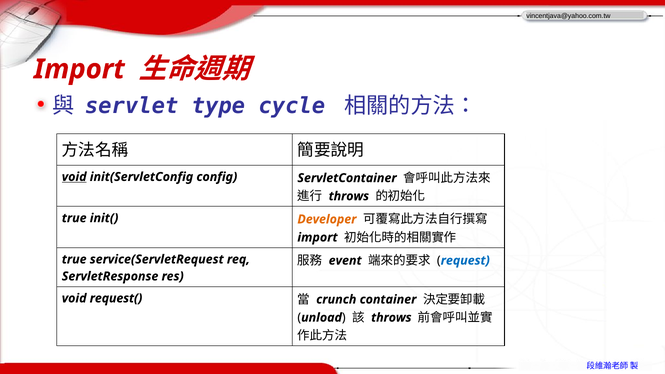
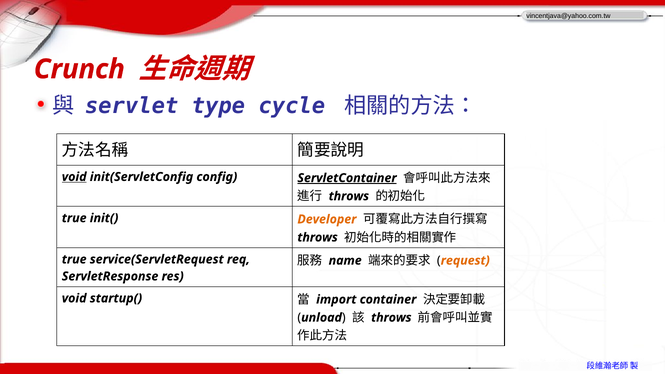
Import at (79, 69): Import -> Crunch
ServletContainer underline: none -> present
import at (317, 237): import -> throws
event: event -> name
request colour: blue -> orange
request(: request( -> startup(
crunch: crunch -> import
